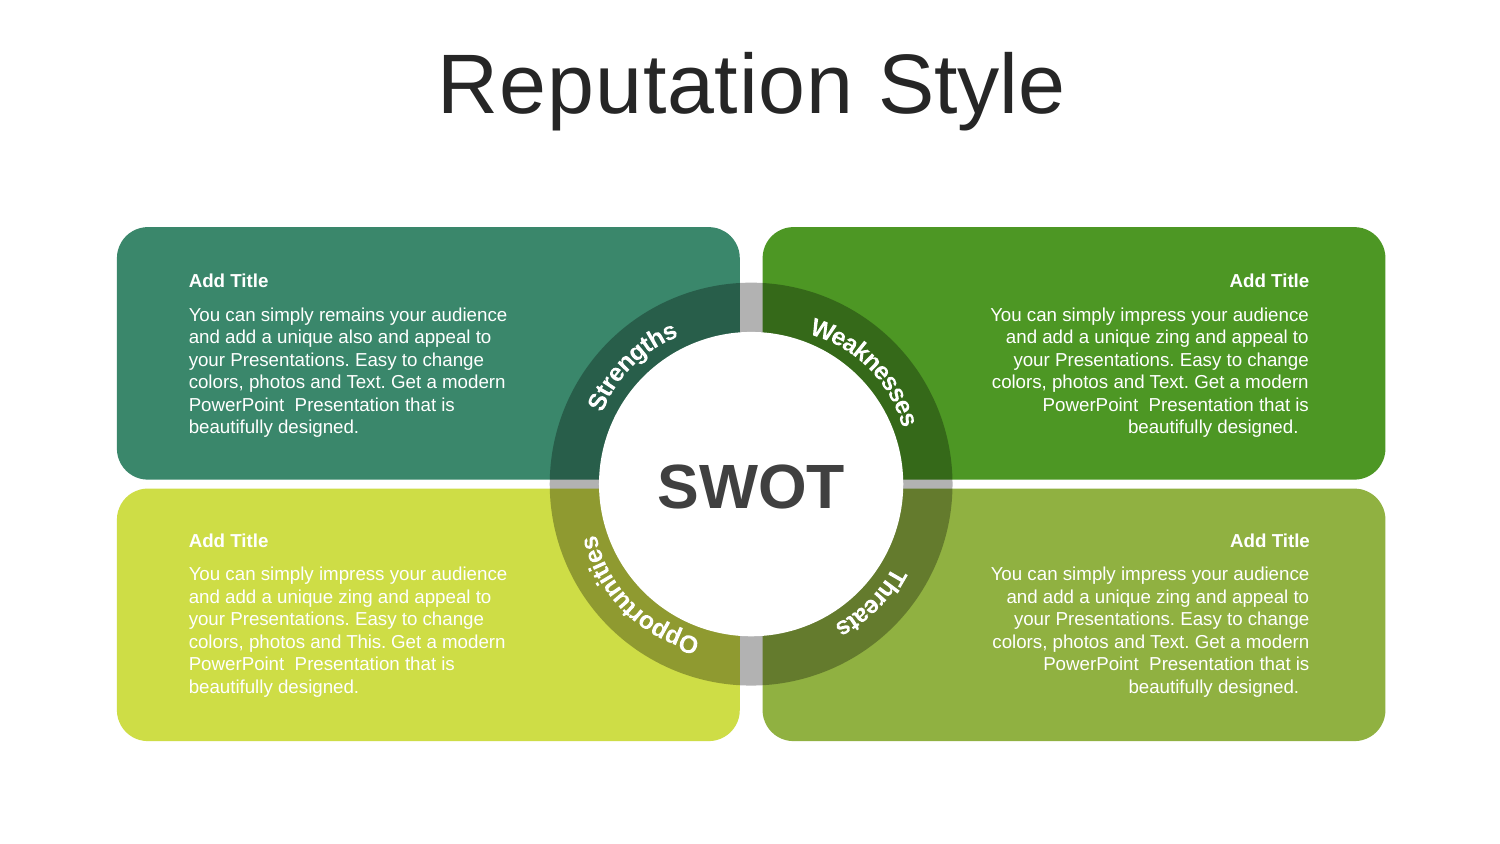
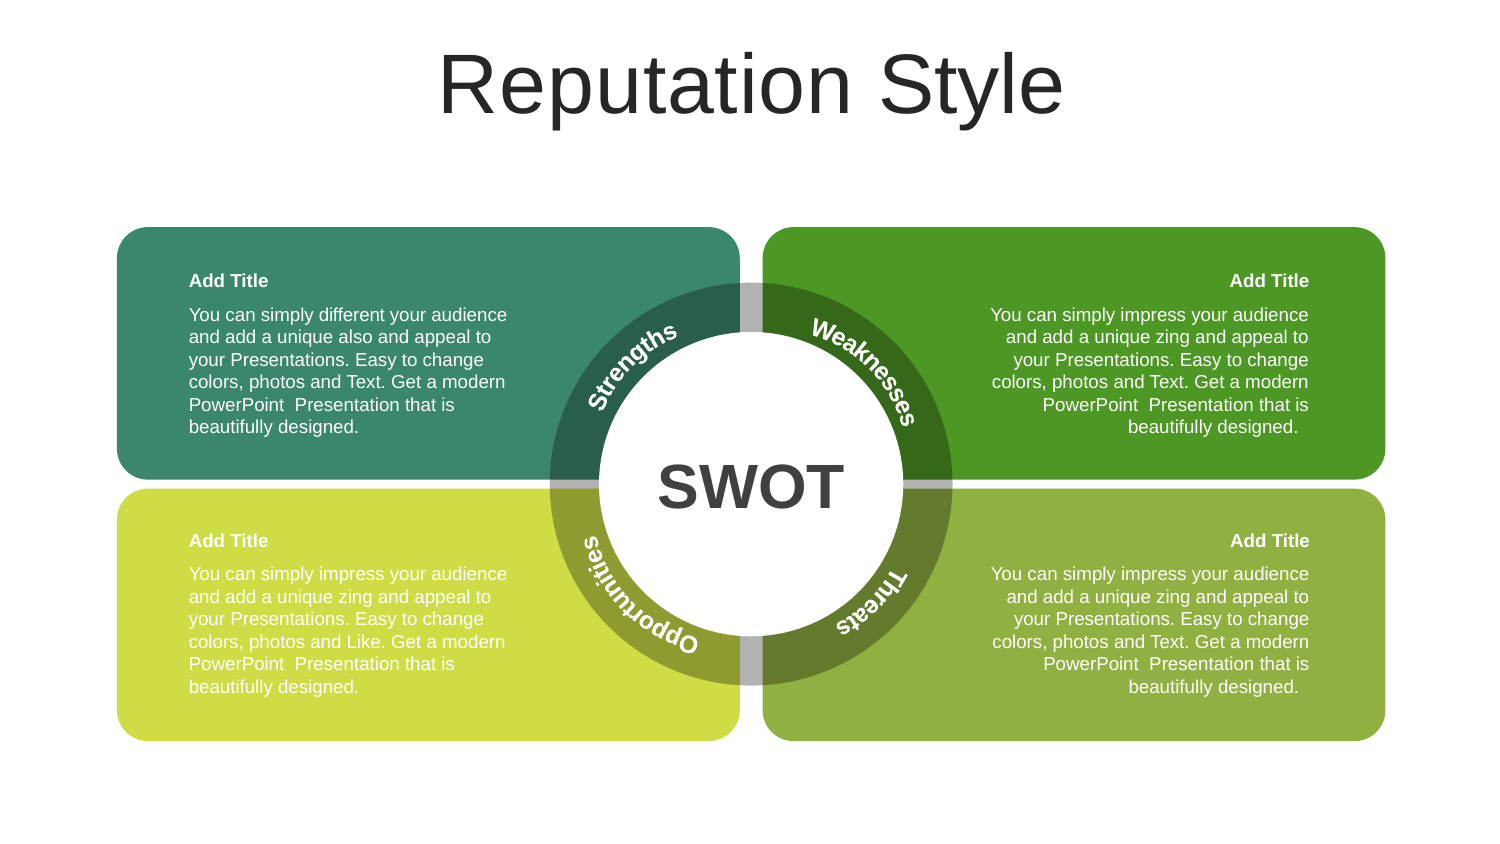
remains: remains -> different
This: This -> Like
